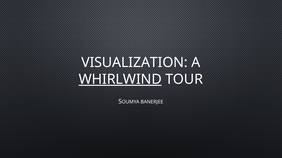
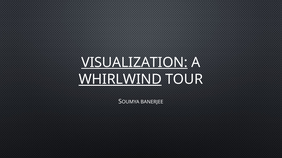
VISUALIZATION underline: none -> present
